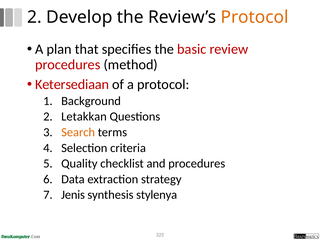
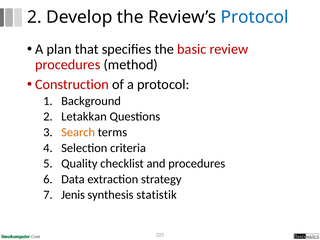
Protocol at (255, 17) colour: orange -> blue
Ketersediaan: Ketersediaan -> Construction
stylenya: stylenya -> statistik
